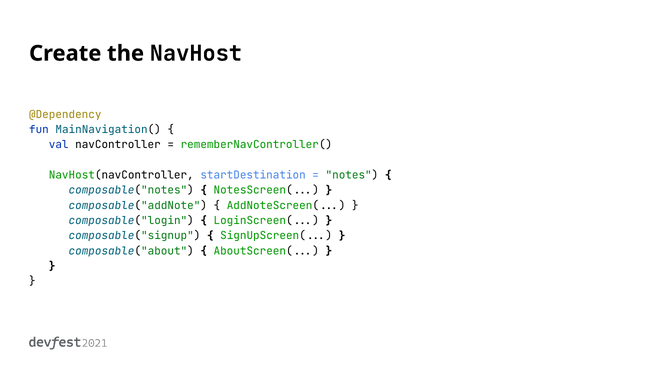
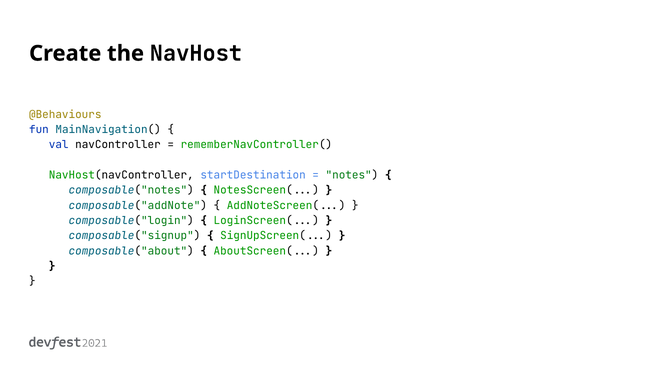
@Dependency: @Dependency -> @Behaviours
